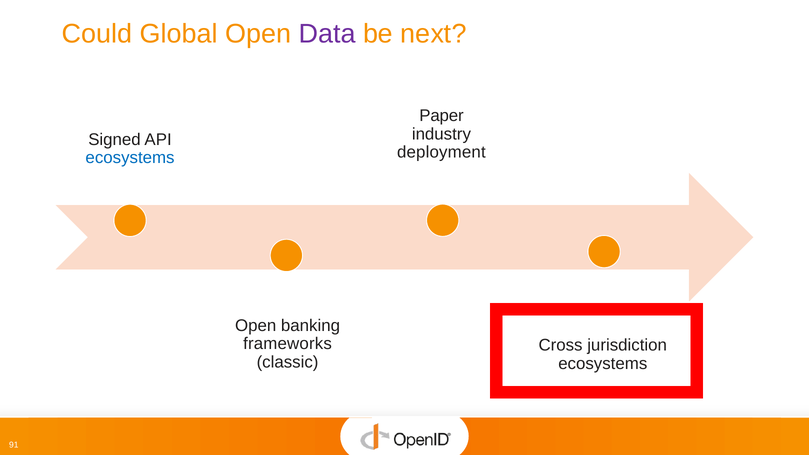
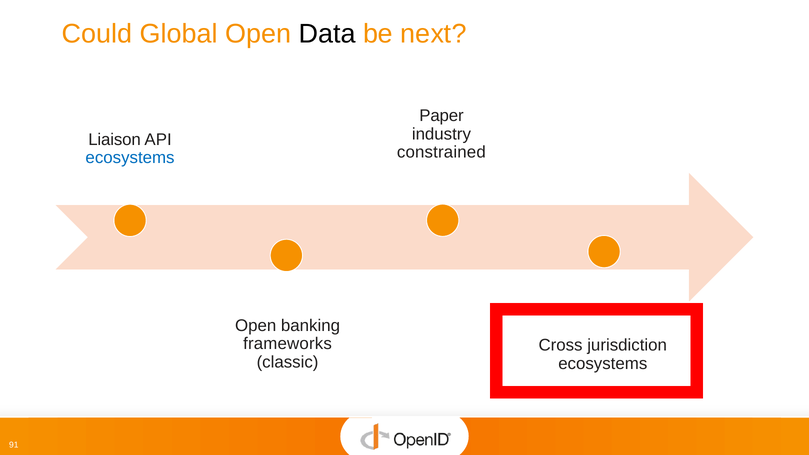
Data colour: purple -> black
Signed: Signed -> Liaison
deployment: deployment -> constrained
